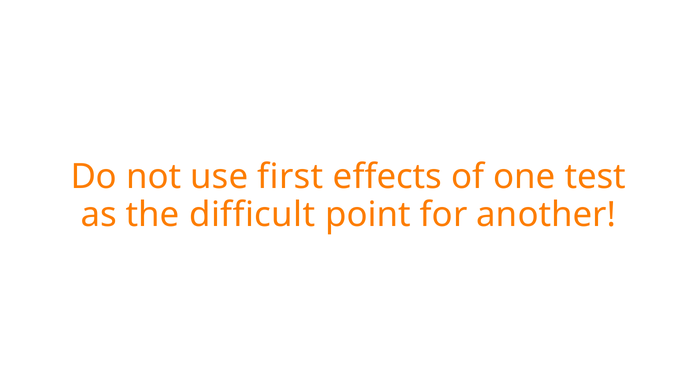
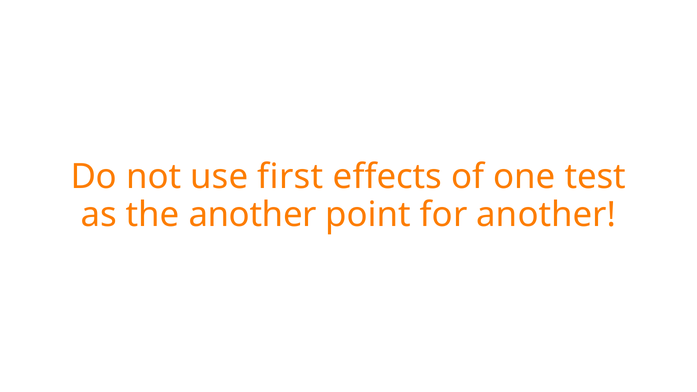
the difficult: difficult -> another
